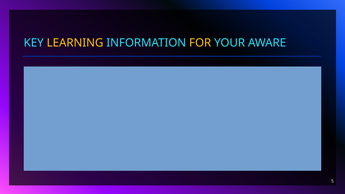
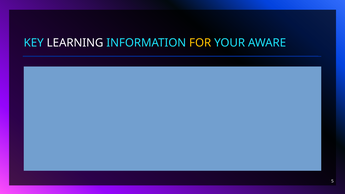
LEARNING colour: yellow -> white
